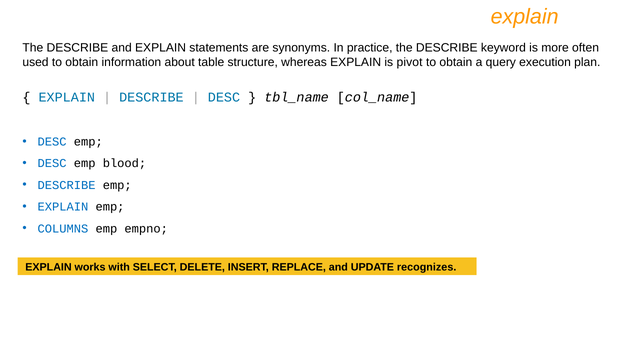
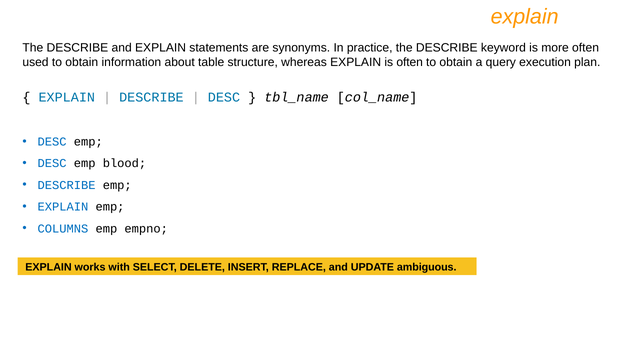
is pivot: pivot -> often
recognizes: recognizes -> ambiguous
